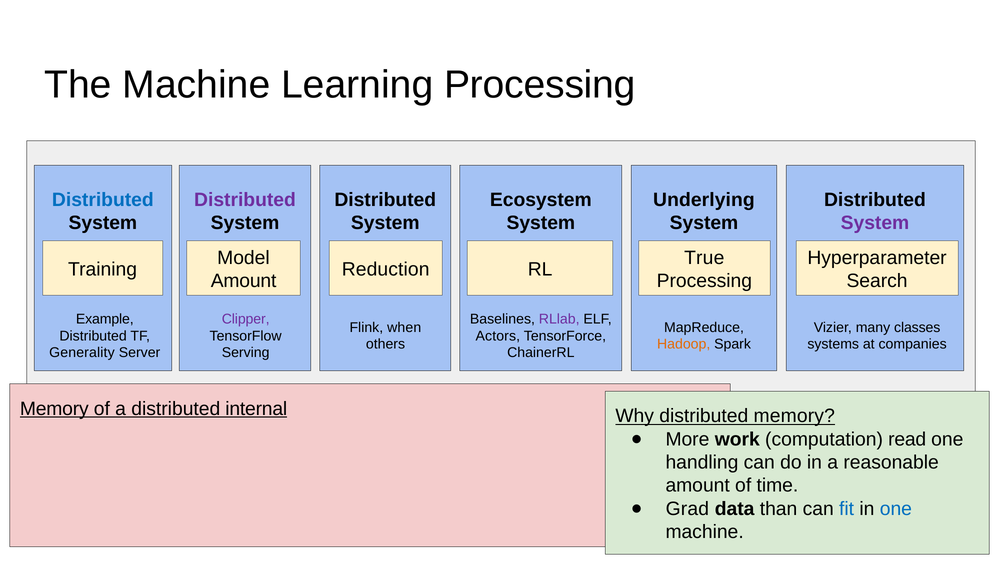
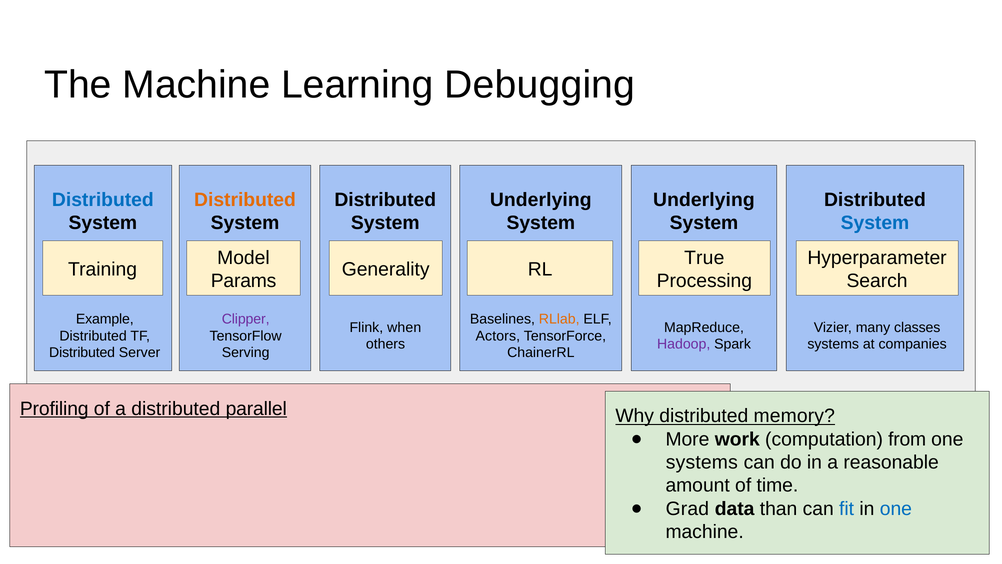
Learning Processing: Processing -> Debugging
Distributed at (245, 200) colour: purple -> orange
Ecosystem at (541, 200): Ecosystem -> Underlying
System at (875, 223) colour: purple -> blue
Reduction: Reduction -> Generality
Amount at (244, 281): Amount -> Params
RLlab colour: purple -> orange
Hadoop colour: orange -> purple
Generality at (82, 353): Generality -> Distributed
Memory at (54, 408): Memory -> Profiling
internal: internal -> parallel
read: read -> from
handling at (702, 462): handling -> systems
